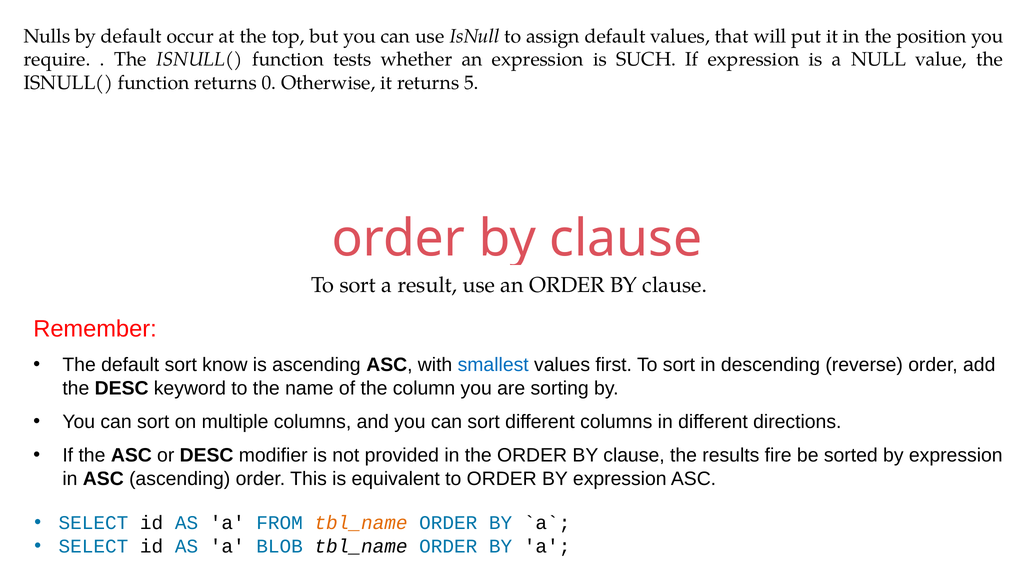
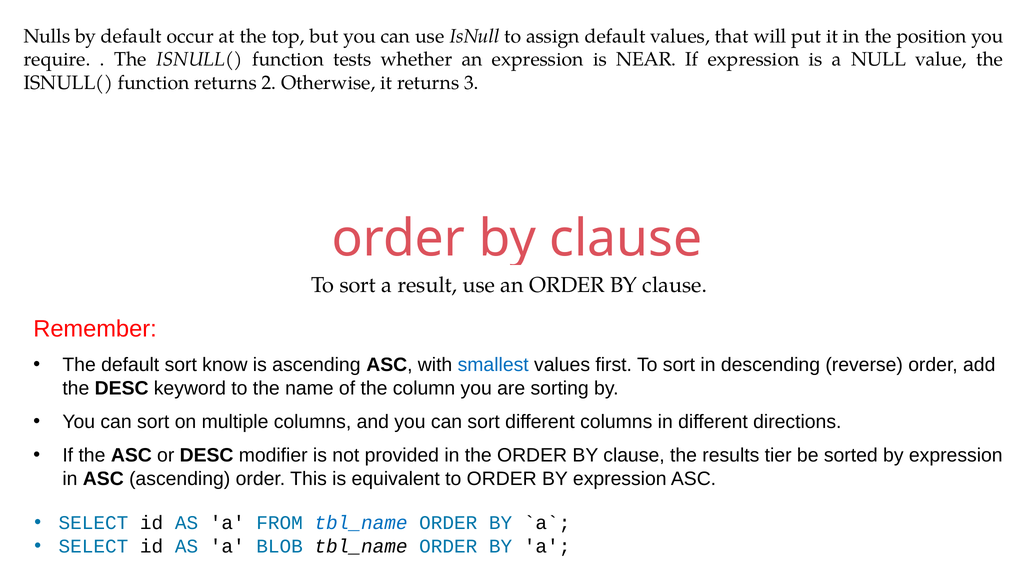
SUCH: SUCH -> NEAR
0: 0 -> 2
5: 5 -> 3
fire: fire -> tier
tbl_name at (361, 523) colour: orange -> blue
